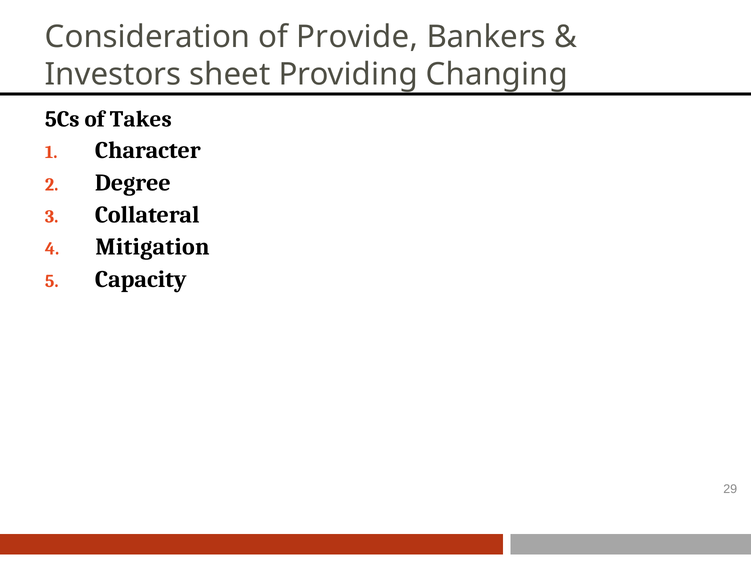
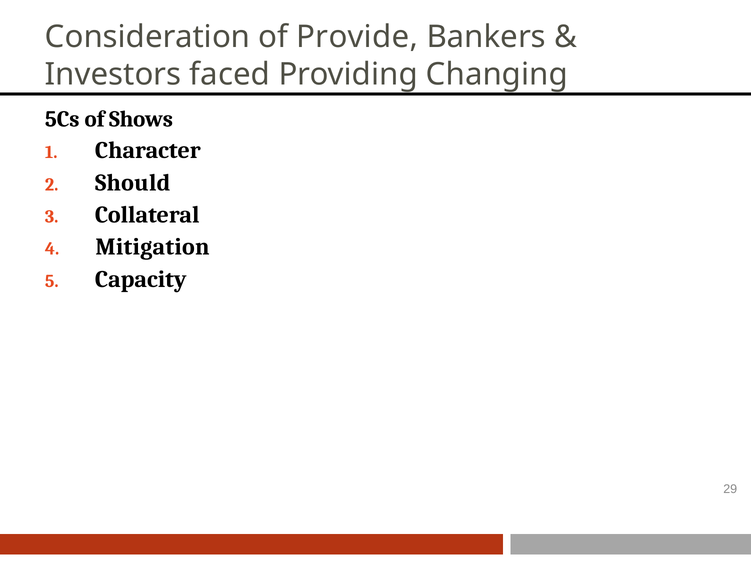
sheet: sheet -> faced
Takes: Takes -> Shows
Degree: Degree -> Should
